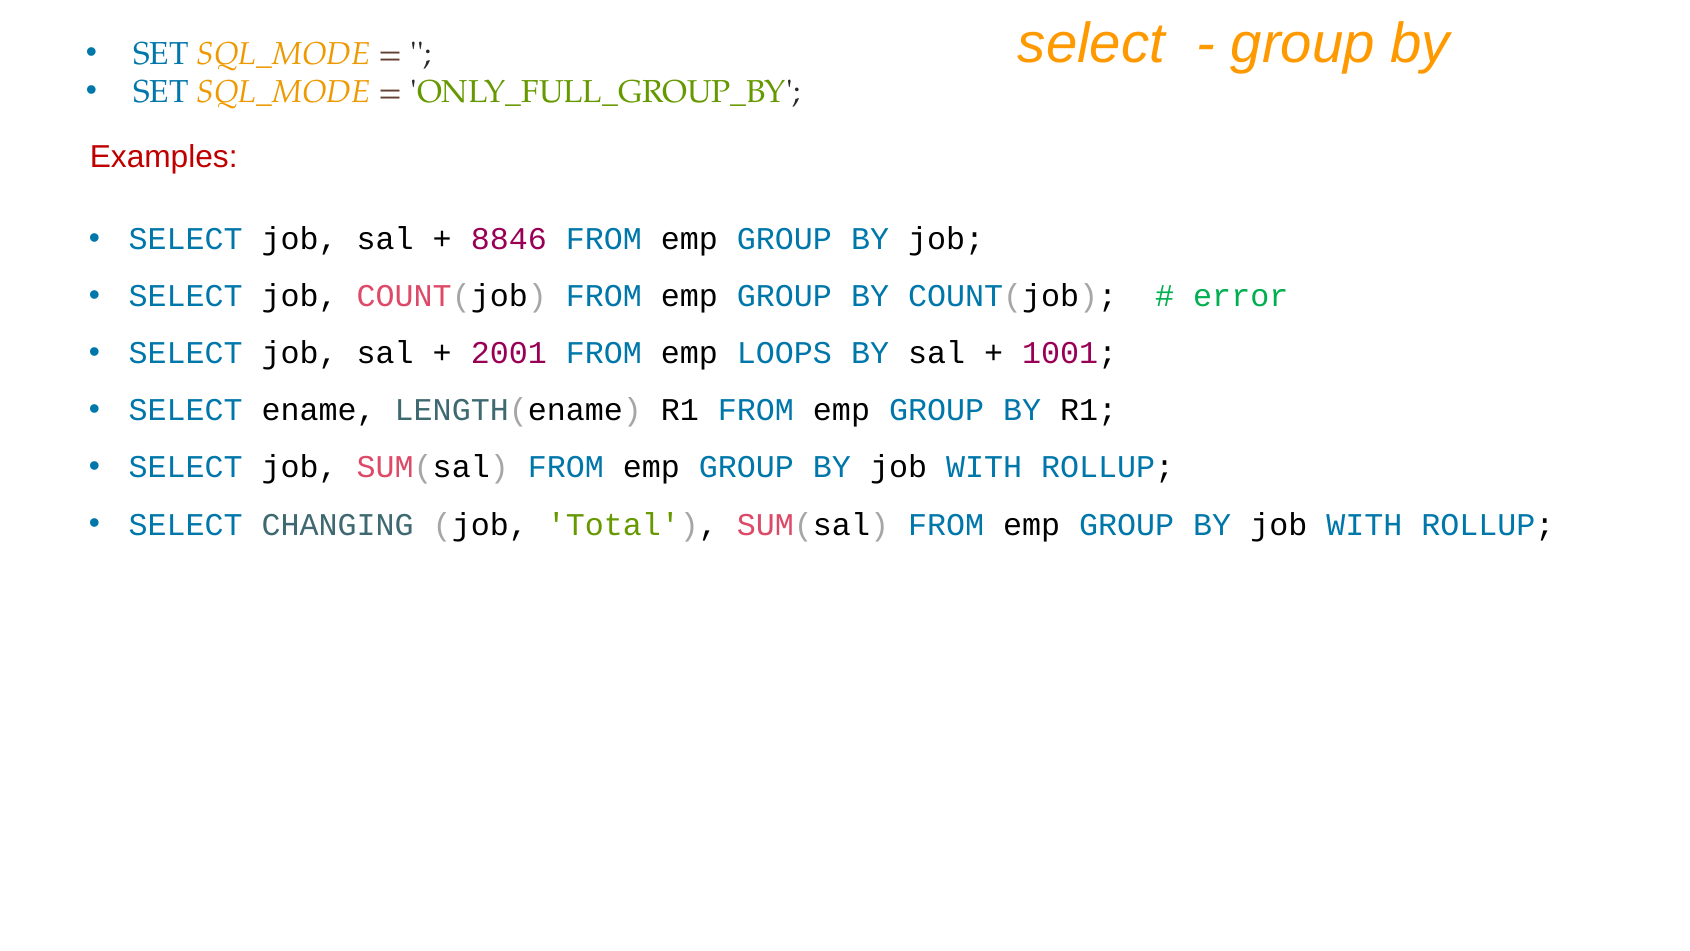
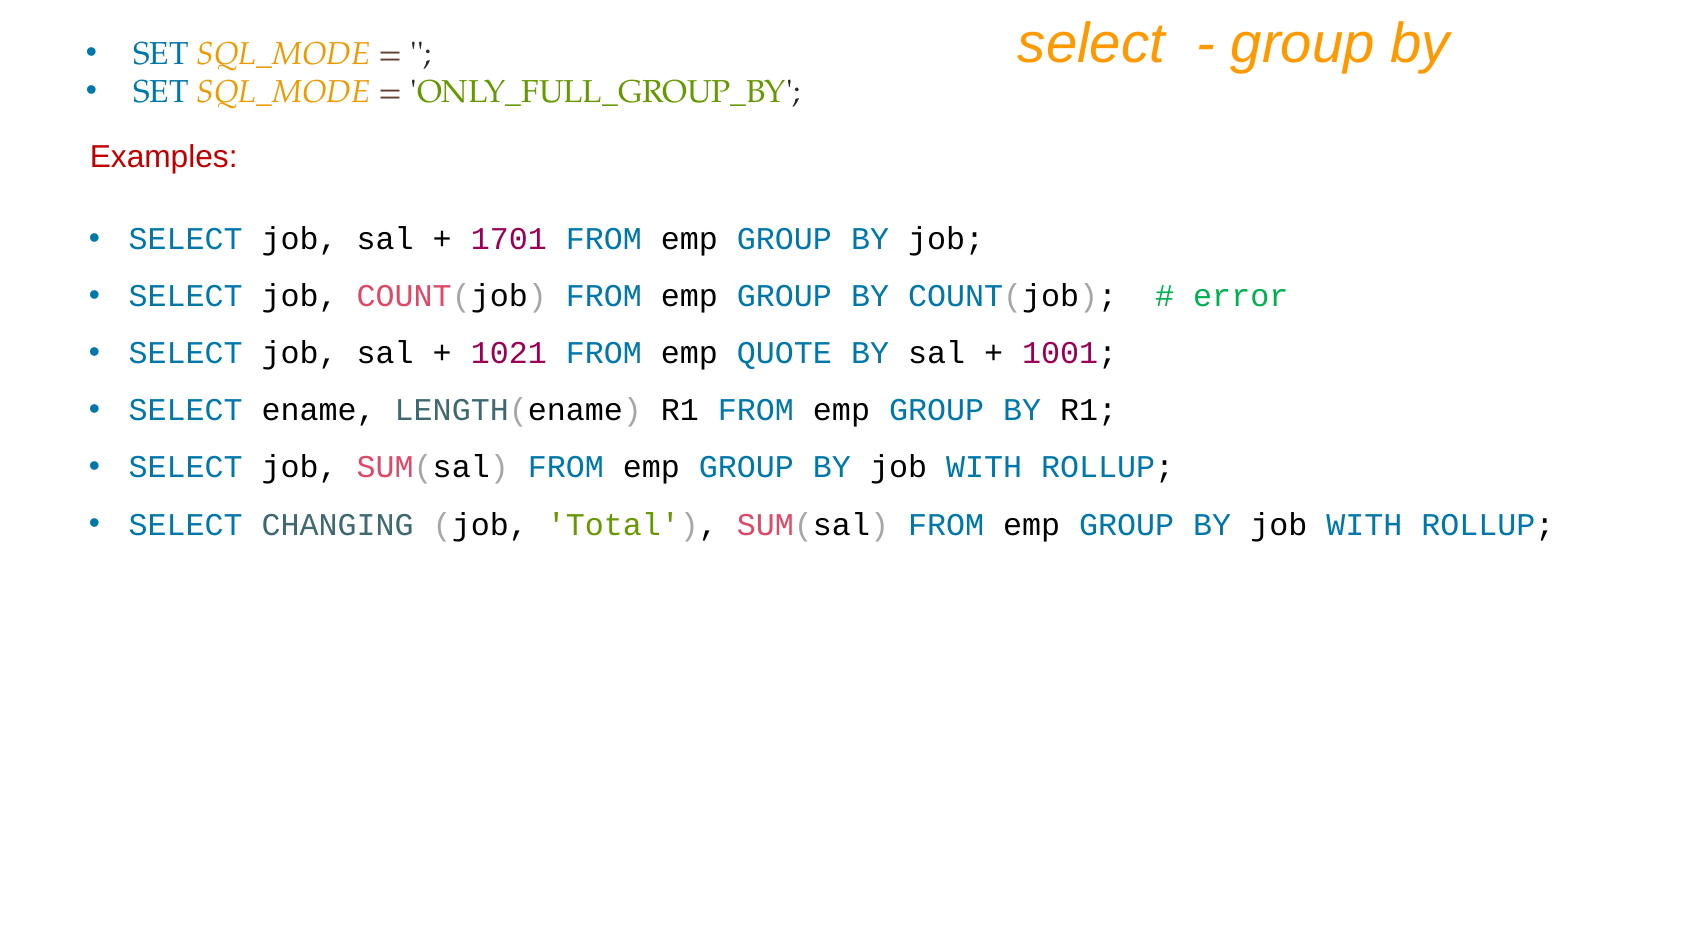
8846: 8846 -> 1701
2001: 2001 -> 1021
LOOPS: LOOPS -> QUOTE
